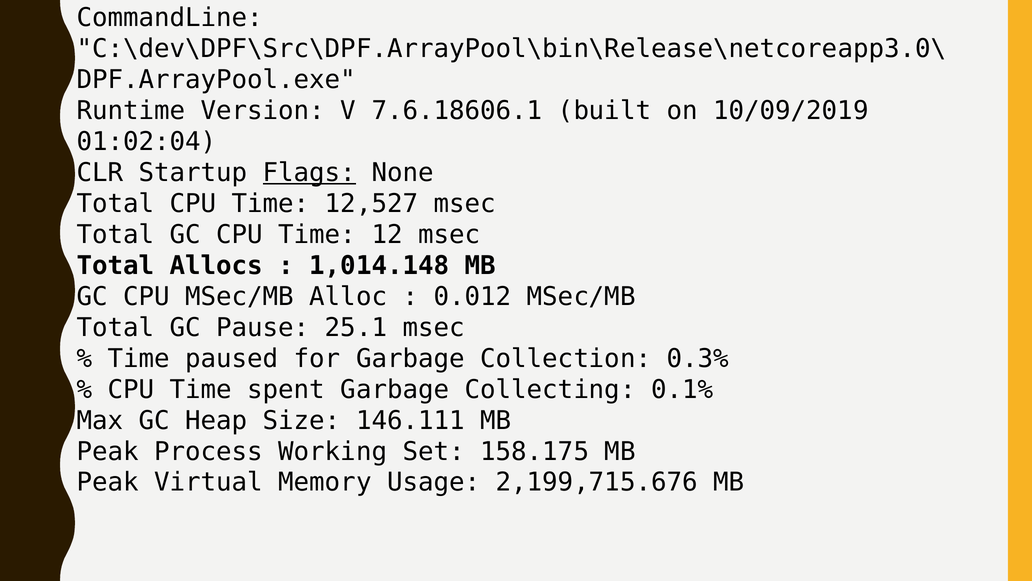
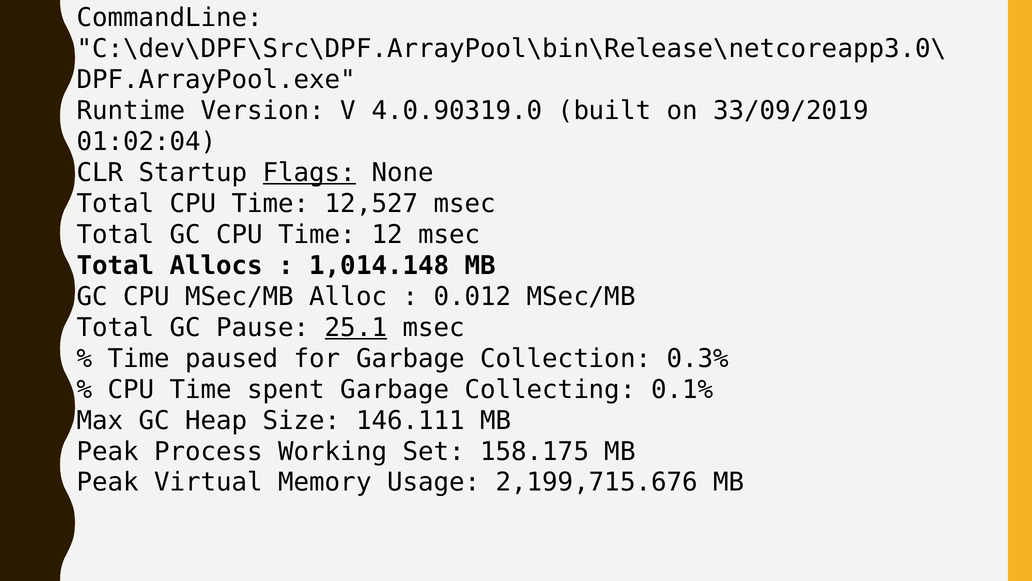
7.6.18606.1: 7.6.18606.1 -> 4.0.90319.0
10/09/2019: 10/09/2019 -> 33/09/2019
25.1 underline: none -> present
